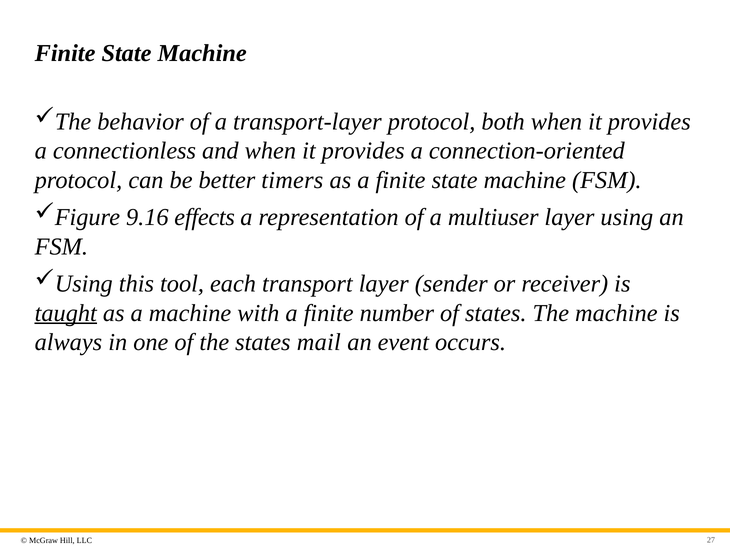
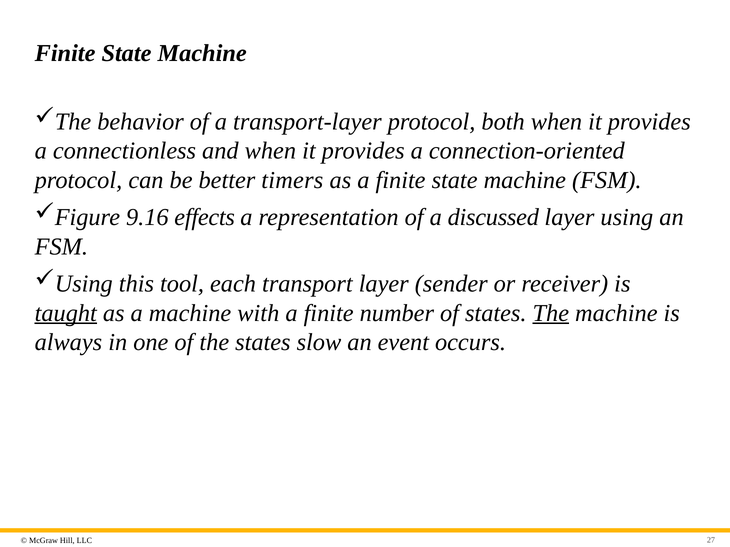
multiuser: multiuser -> discussed
The at (551, 313) underline: none -> present
mail: mail -> slow
